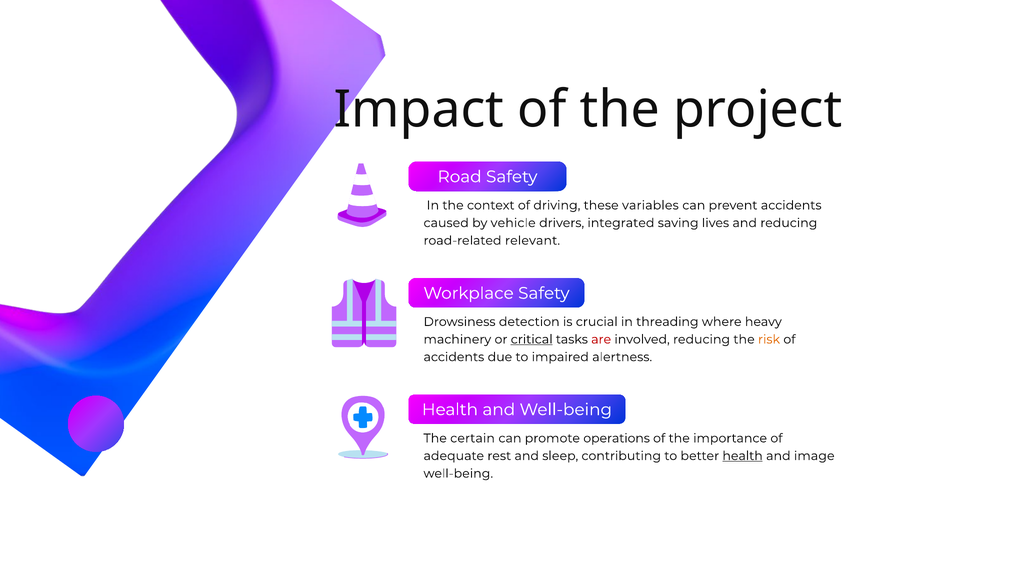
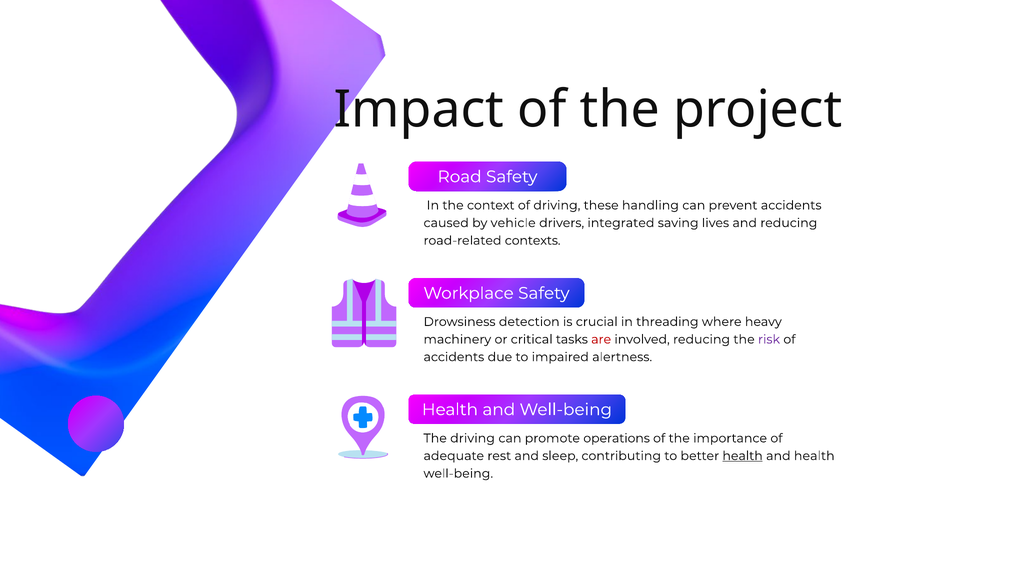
variables: variables -> handling
relevant: relevant -> contexts
critical underline: present -> none
risk colour: orange -> purple
The certain: certain -> driving
and image: image -> health
